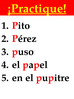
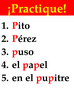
¡Practique underline: present -> none
